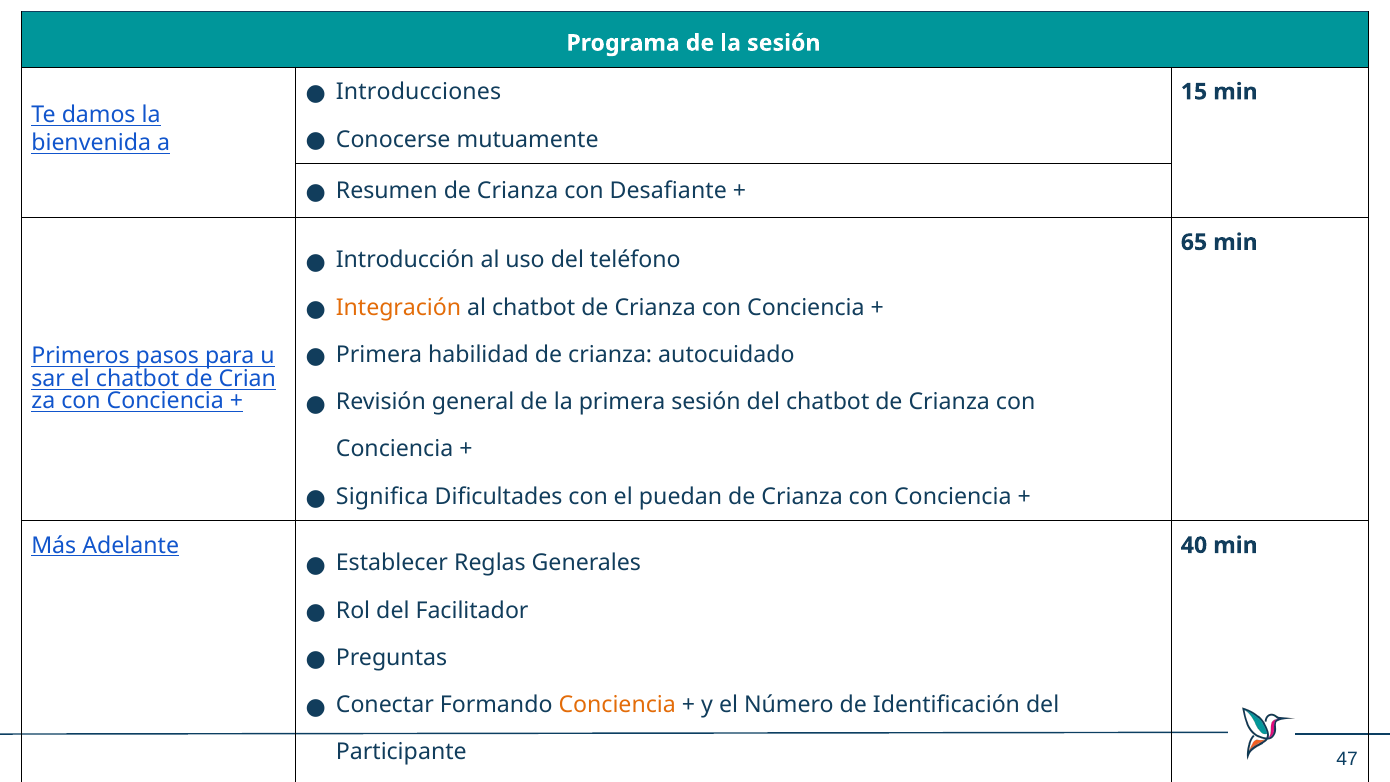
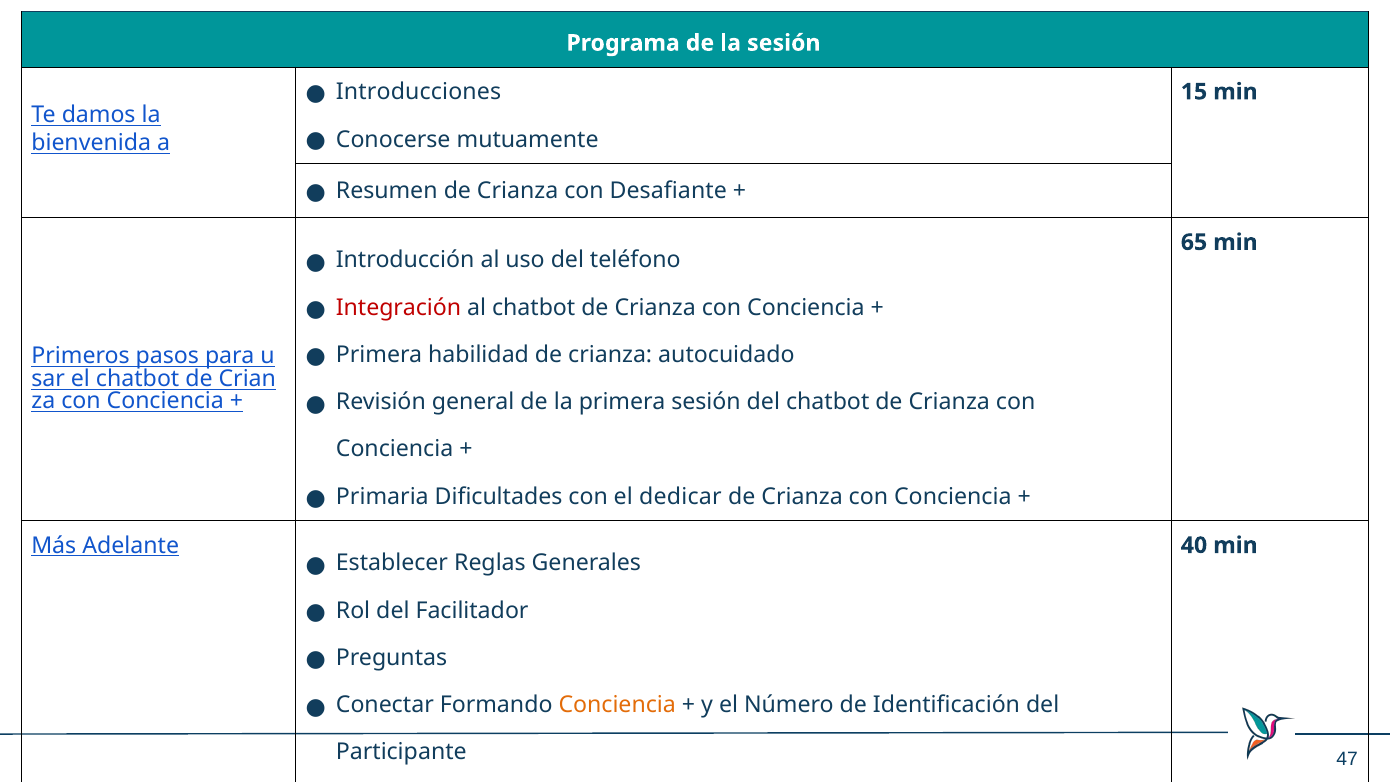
Integración colour: orange -> red
Significa: Significa -> Primaria
puedan: puedan -> dedicar
